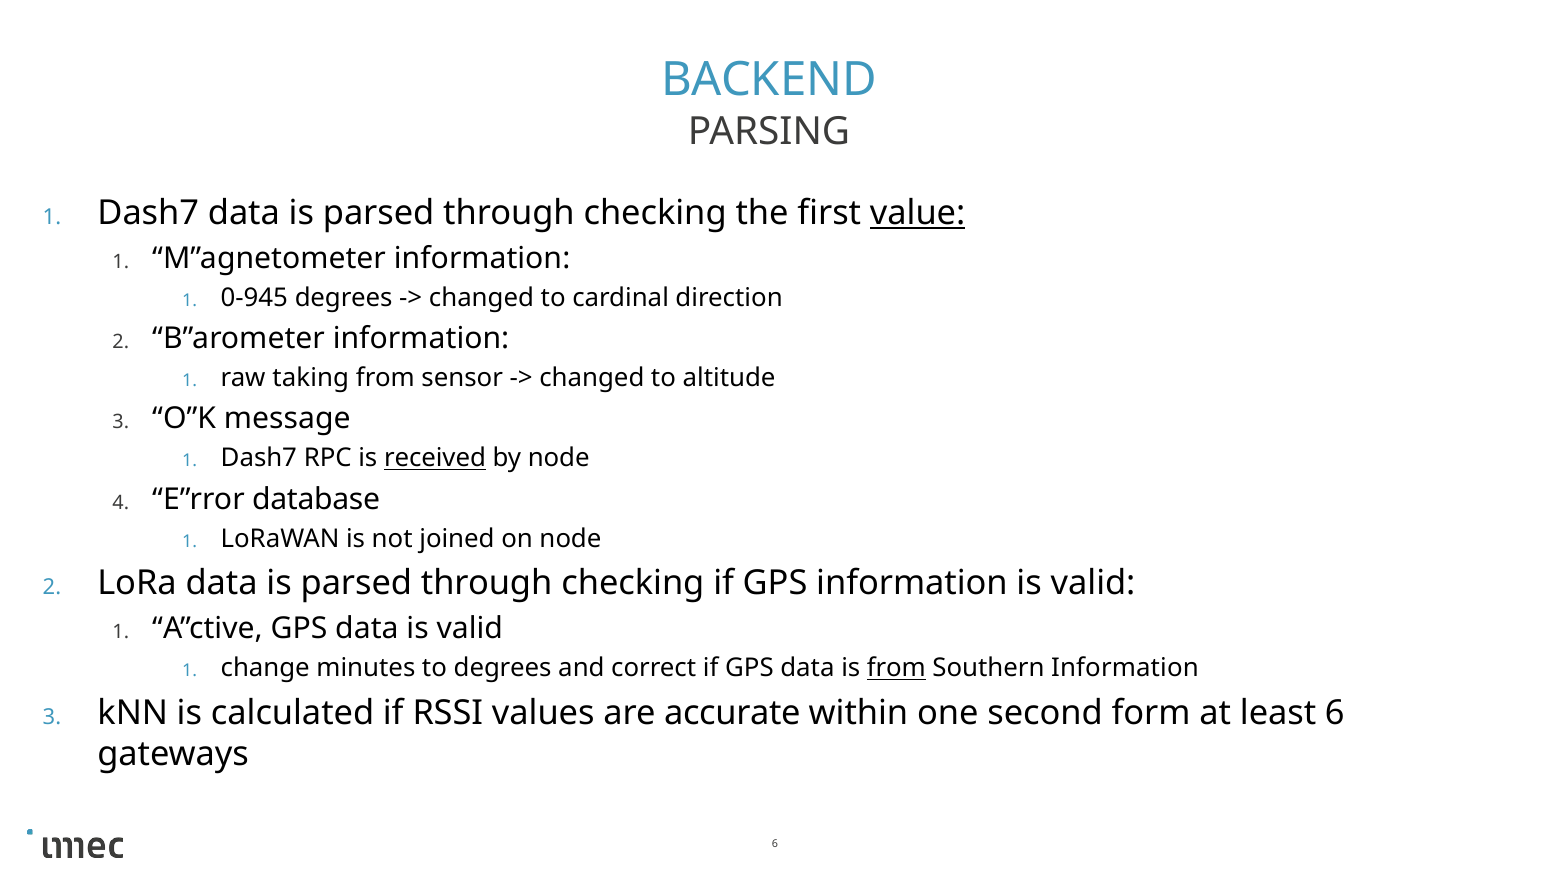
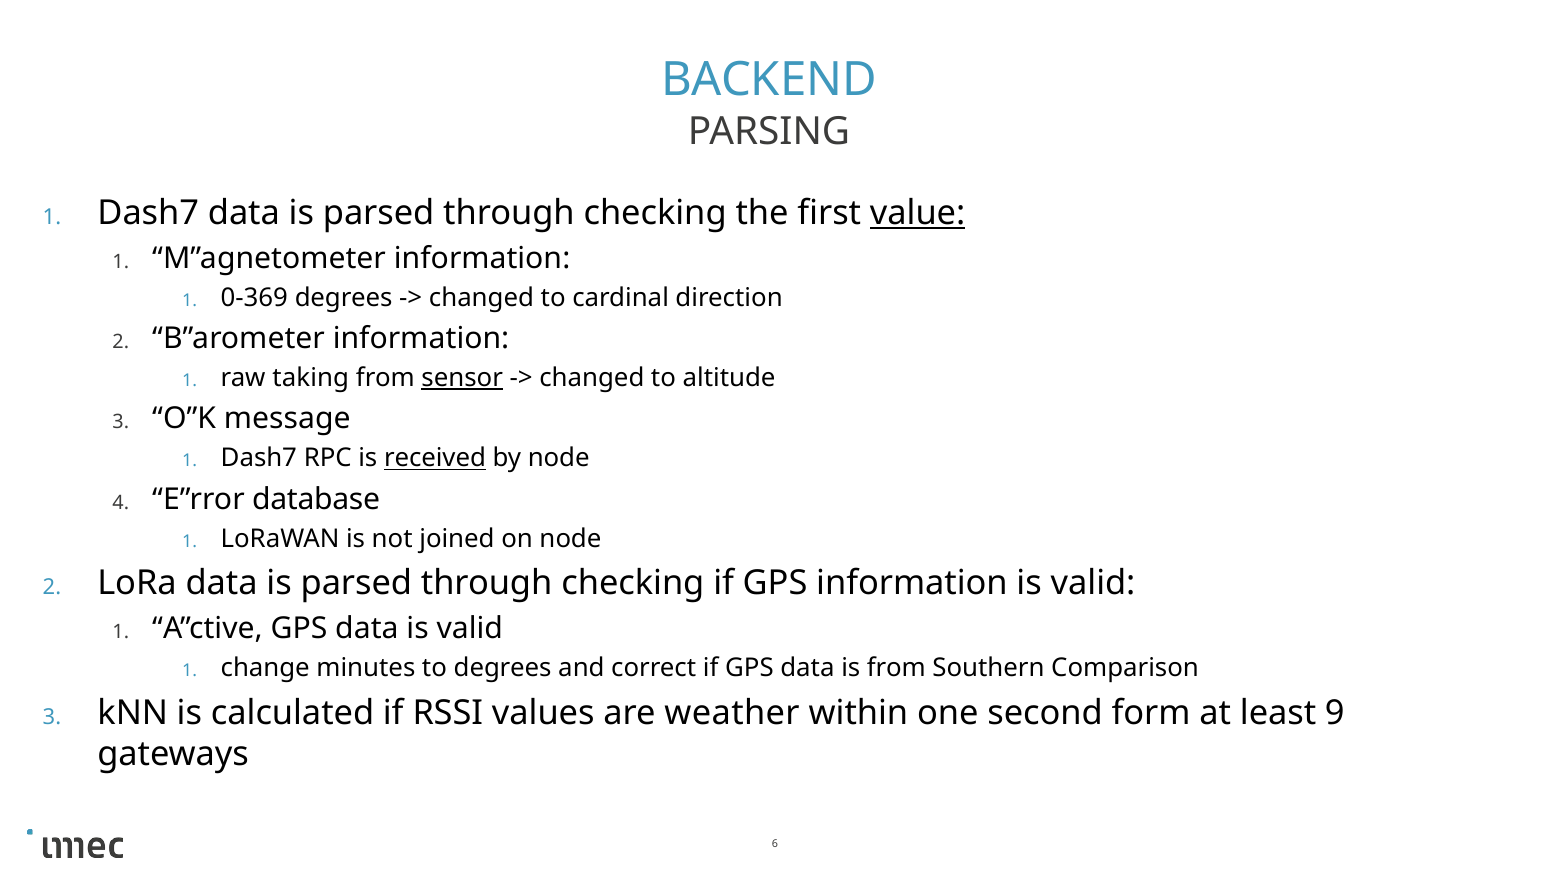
0-945: 0-945 -> 0-369
sensor underline: none -> present
from at (896, 668) underline: present -> none
Southern Information: Information -> Comparison
accurate: accurate -> weather
least 6: 6 -> 9
